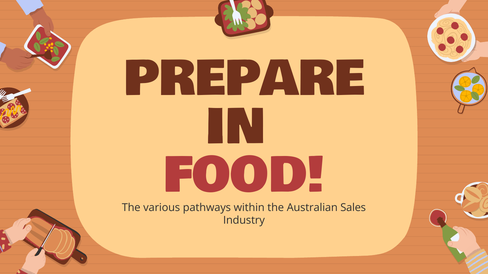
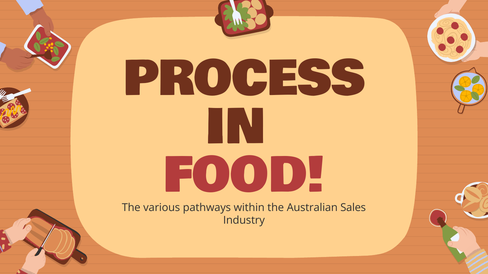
PREPARE: PREPARE -> PROCESS
